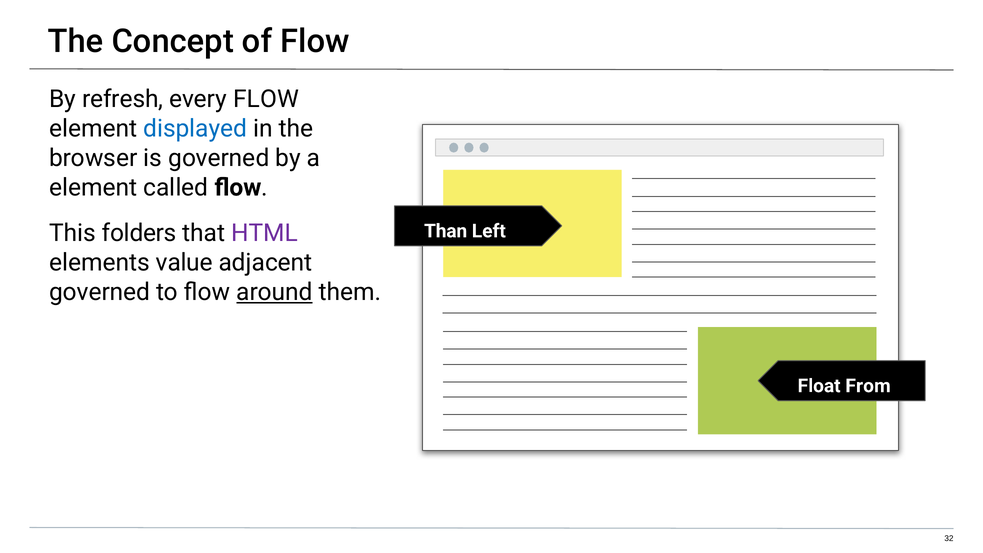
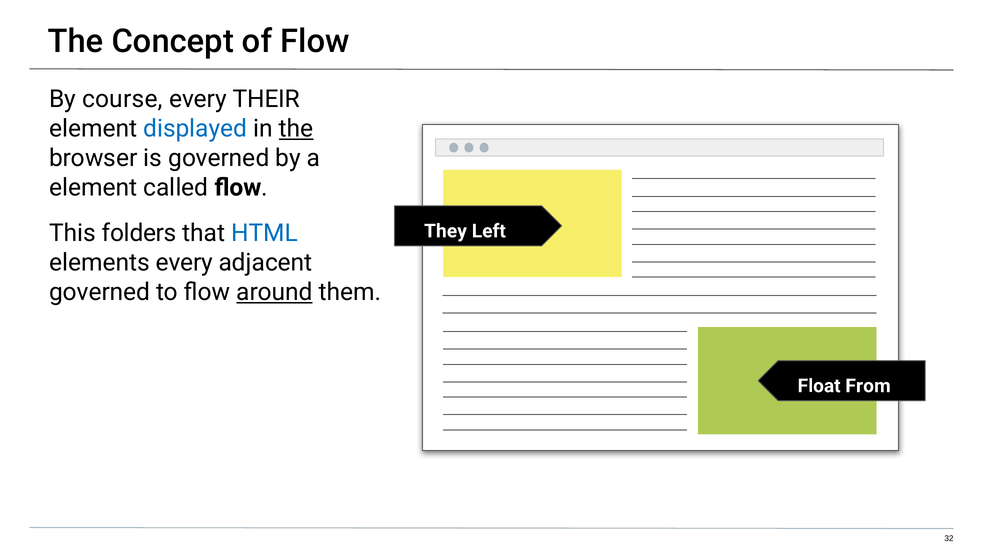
refresh: refresh -> course
every FLOW: FLOW -> THEIR
the at (296, 128) underline: none -> present
HTML colour: purple -> blue
Than: Than -> They
elements value: value -> every
